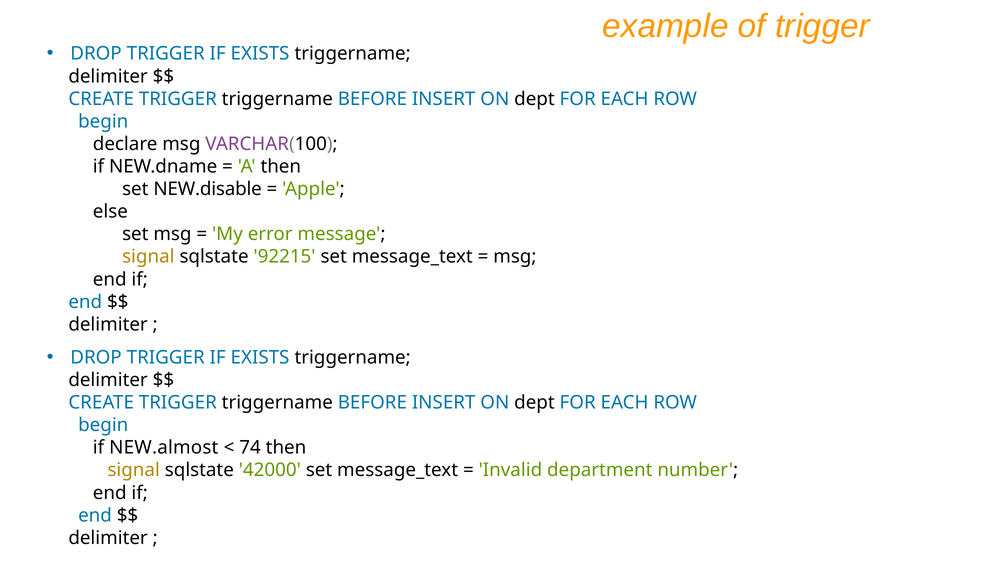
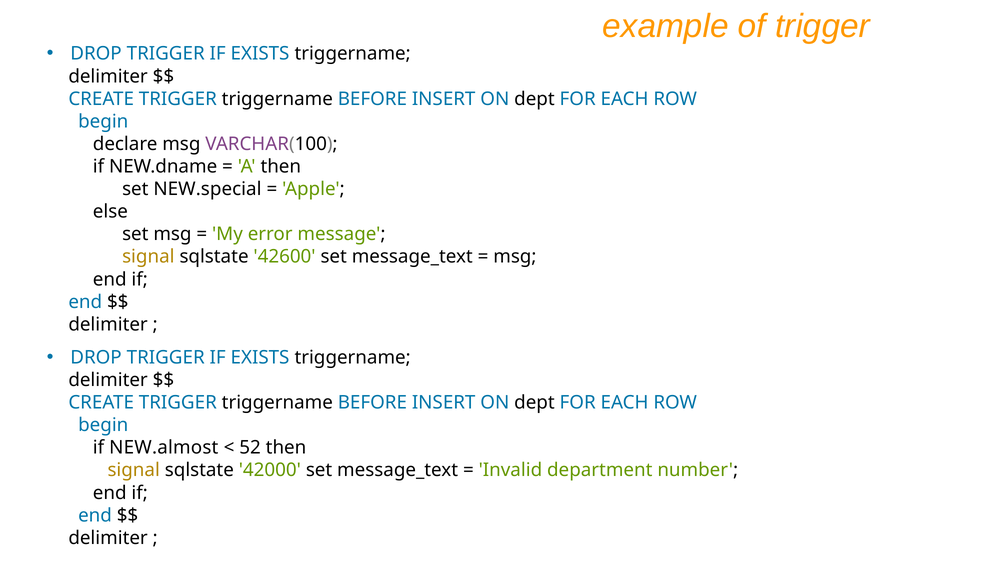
NEW.disable: NEW.disable -> NEW.special
92215: 92215 -> 42600
74: 74 -> 52
